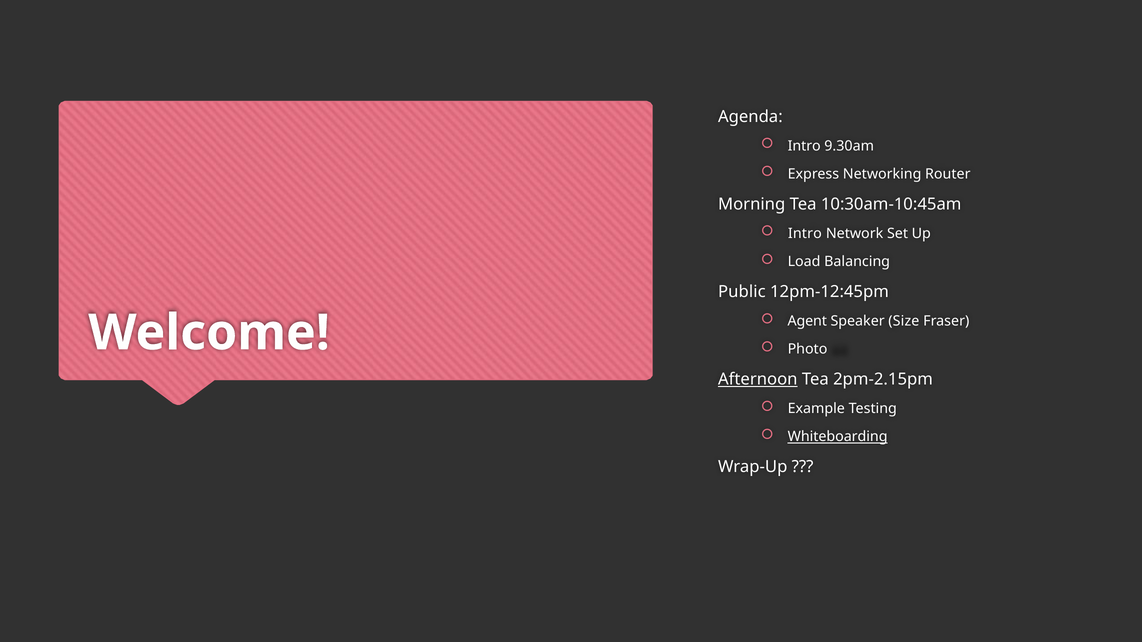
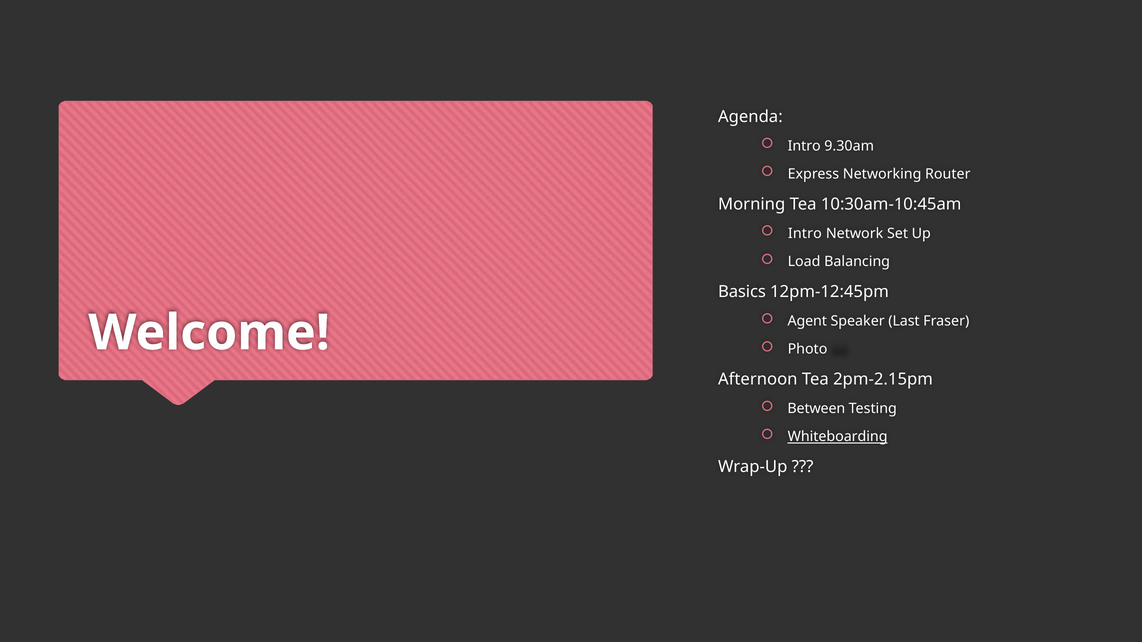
Public: Public -> Basics
Size: Size -> Last
Afternoon underline: present -> none
Example: Example -> Between
